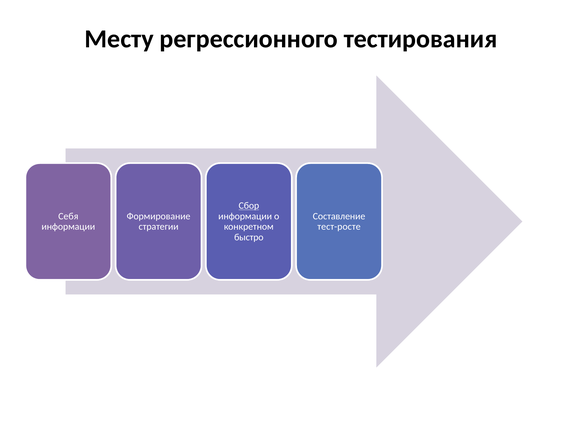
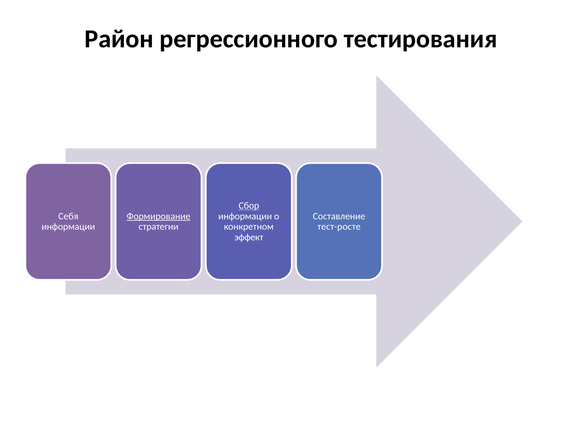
Месту: Месту -> Район
Формирование underline: none -> present
быстро: быстро -> эффект
